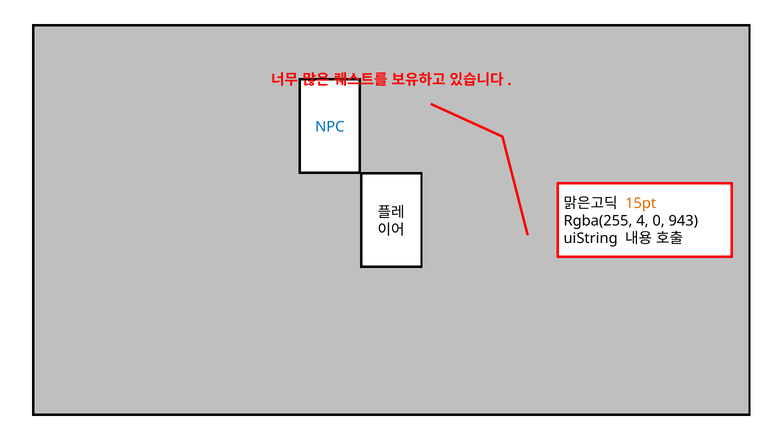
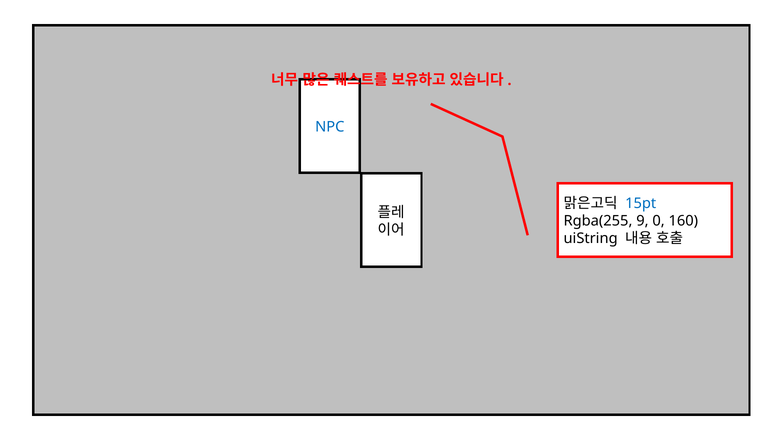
15pt colour: orange -> blue
4: 4 -> 9
943: 943 -> 160
